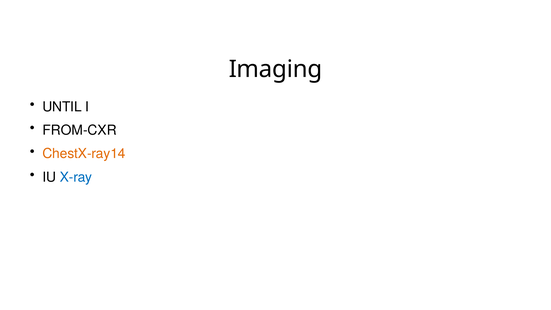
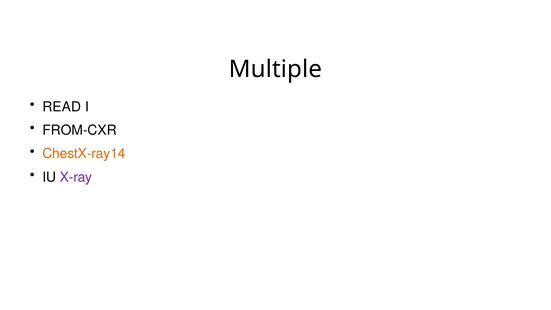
Imaging: Imaging -> Multiple
UNTIL: UNTIL -> READ
X-ray colour: blue -> purple
